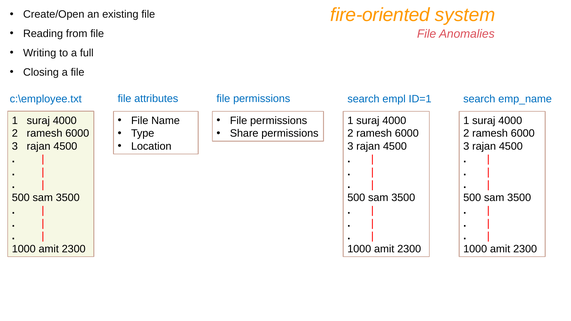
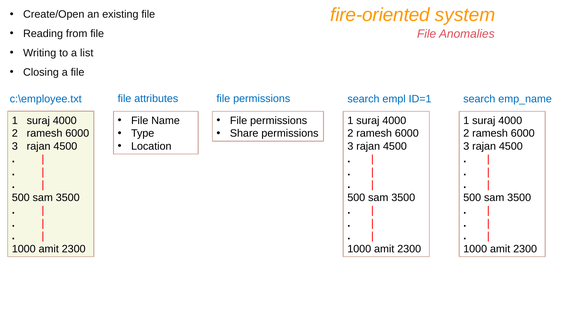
full: full -> list
